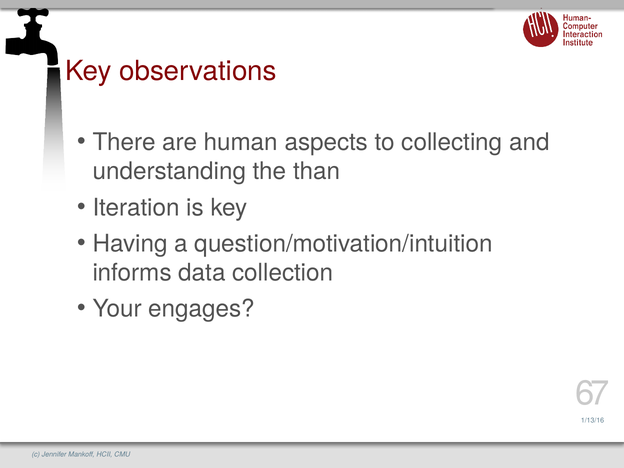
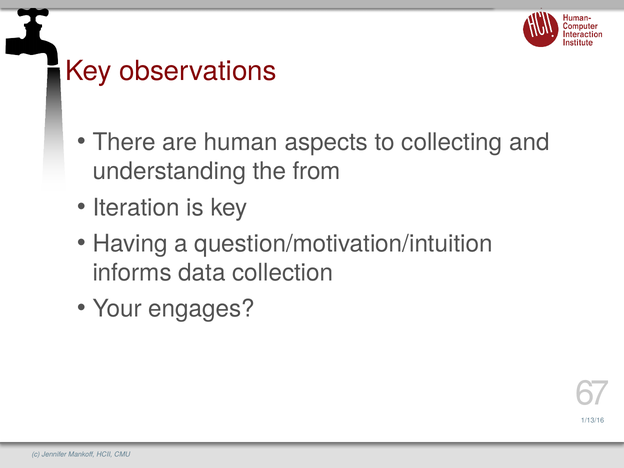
than: than -> from
